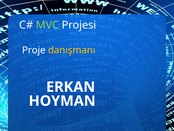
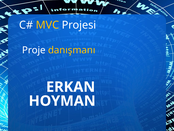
MVC colour: light green -> yellow
